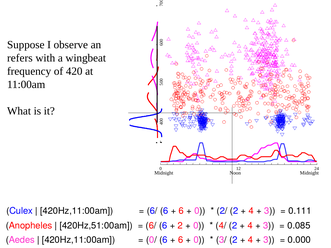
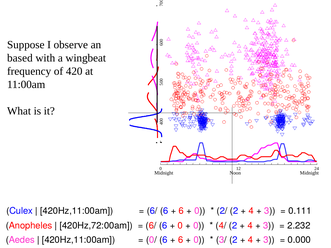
refers: refers -> based
420Hz,51:00am: 420Hz,51:00am -> 420Hz,72:00am
2 at (180, 226): 2 -> 0
0.085: 0.085 -> 2.232
